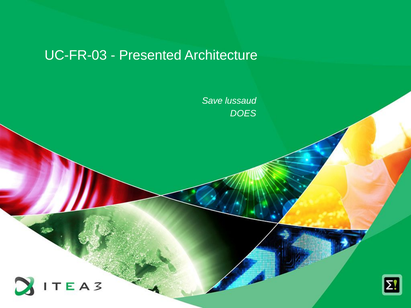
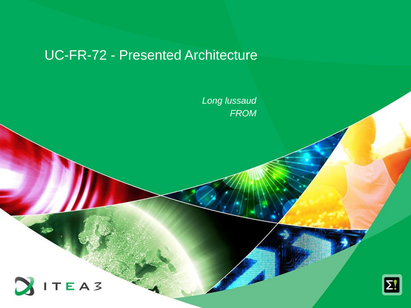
UC-FR-03: UC-FR-03 -> UC-FR-72
Save: Save -> Long
DOES: DOES -> FROM
